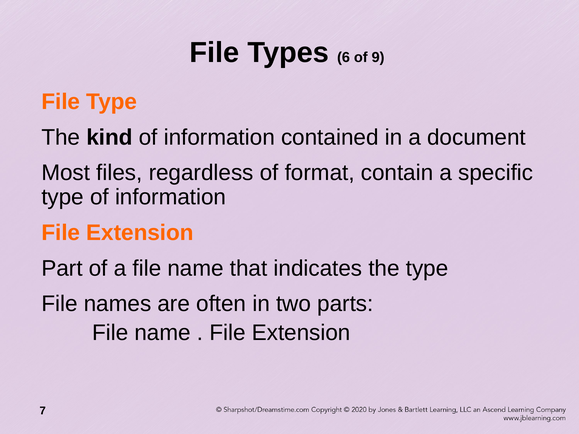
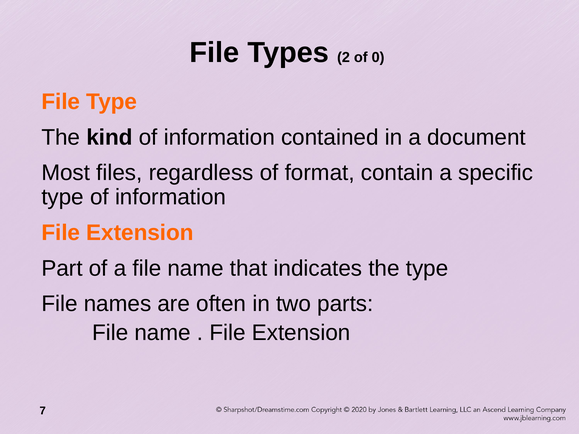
6: 6 -> 2
9: 9 -> 0
